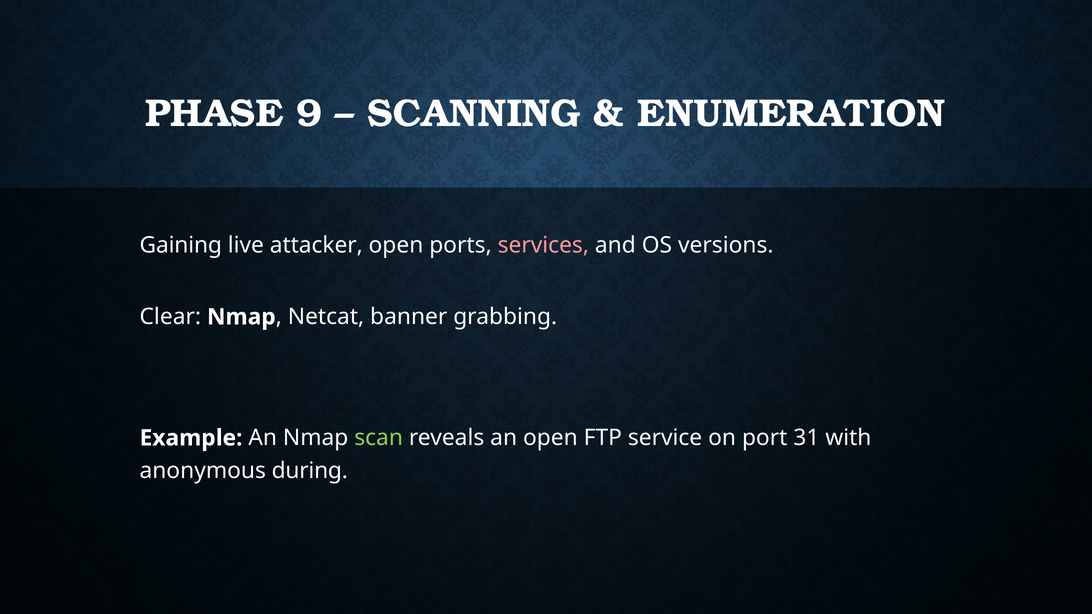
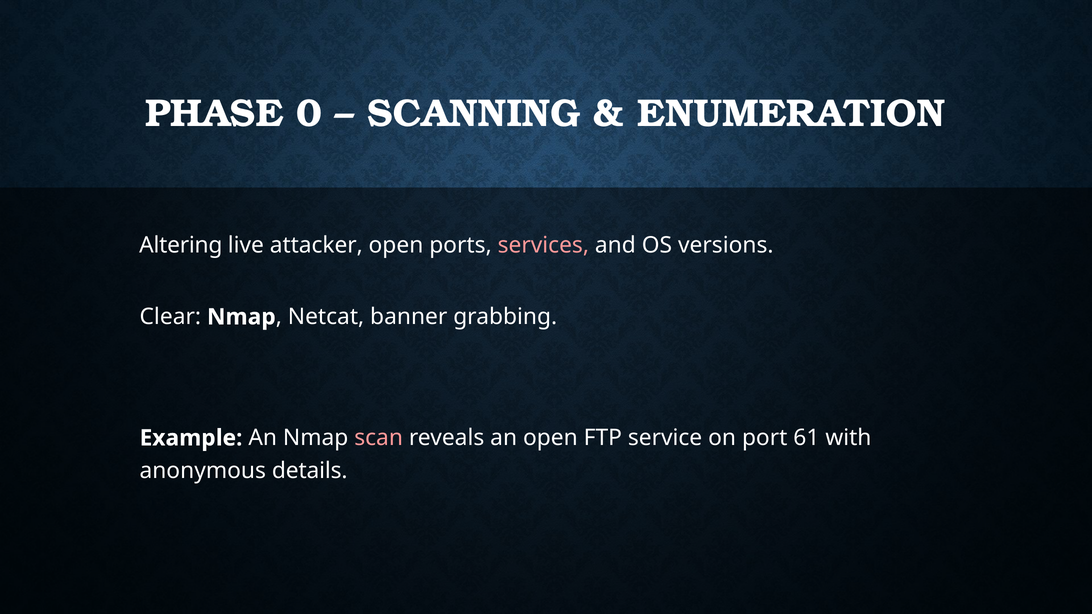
9: 9 -> 0
Gaining: Gaining -> Altering
scan colour: light green -> pink
31: 31 -> 61
during: during -> details
